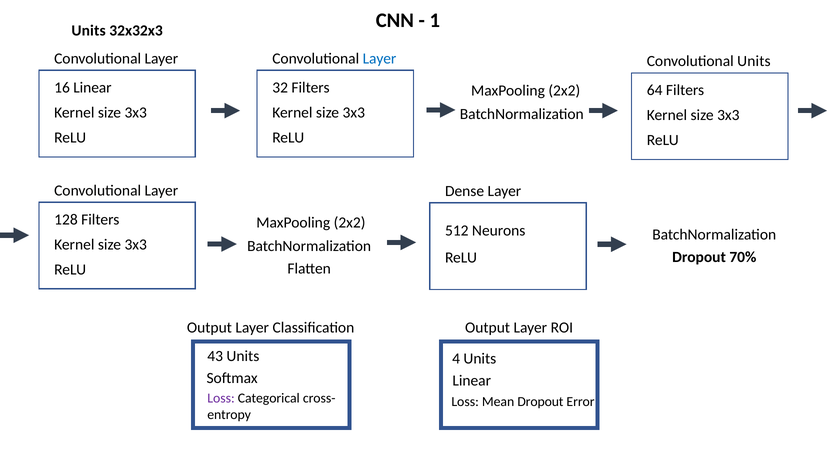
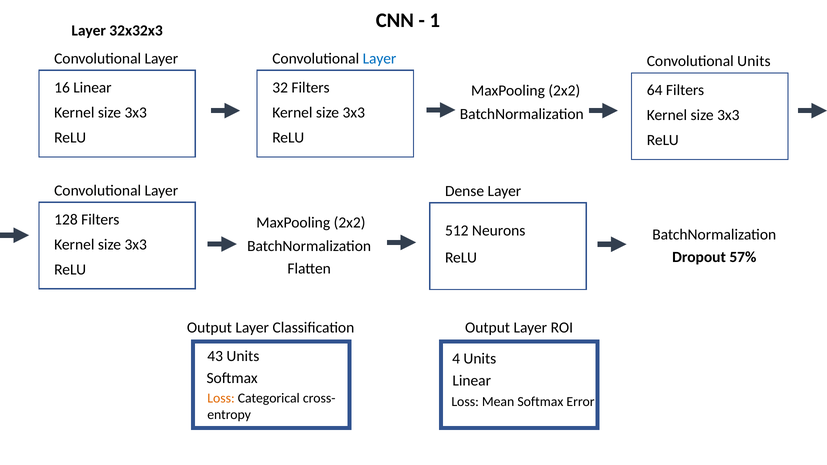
Units at (89, 31): Units -> Layer
70%: 70% -> 57%
Loss at (221, 398) colour: purple -> orange
Mean Dropout: Dropout -> Softmax
